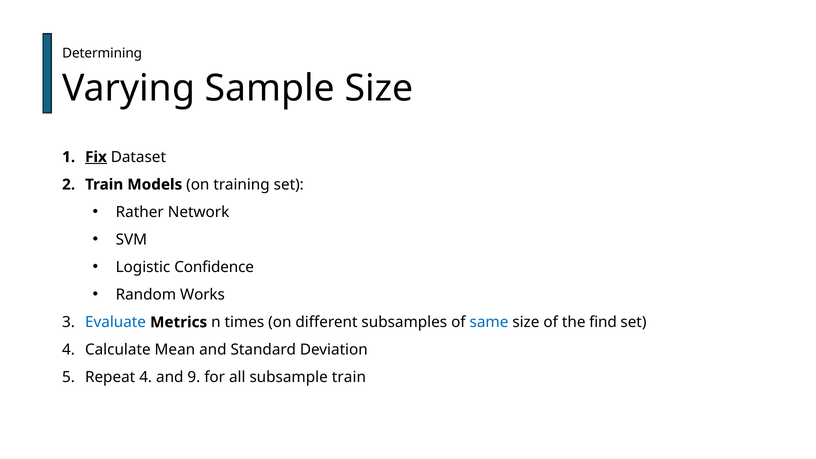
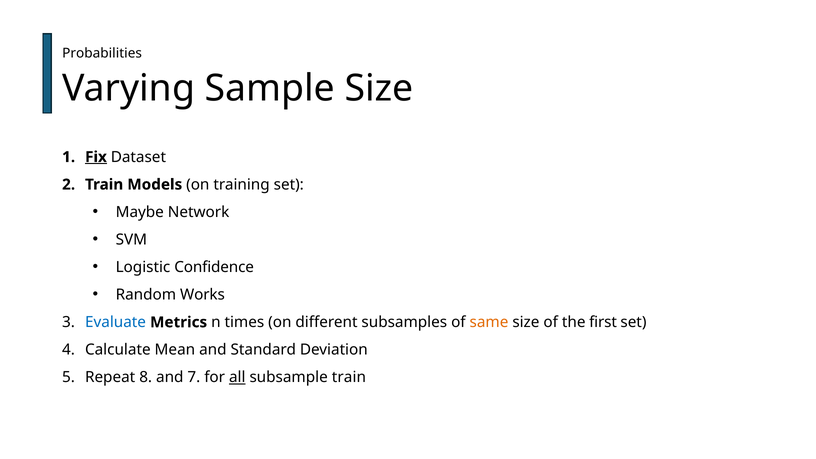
Determining: Determining -> Probabilities
Rather: Rather -> Maybe
same colour: blue -> orange
find: find -> first
Repeat 4: 4 -> 8
9: 9 -> 7
all underline: none -> present
